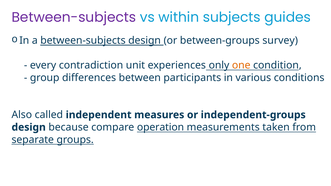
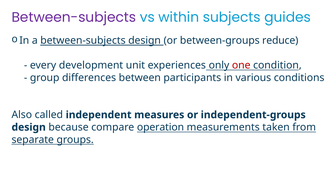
survey: survey -> reduce
contradiction: contradiction -> development
one colour: orange -> red
